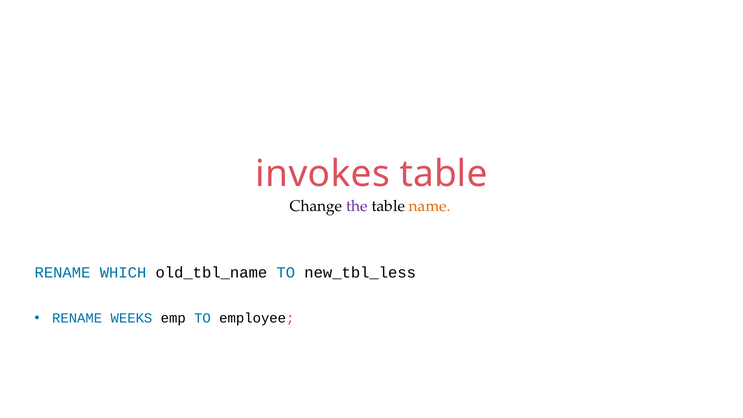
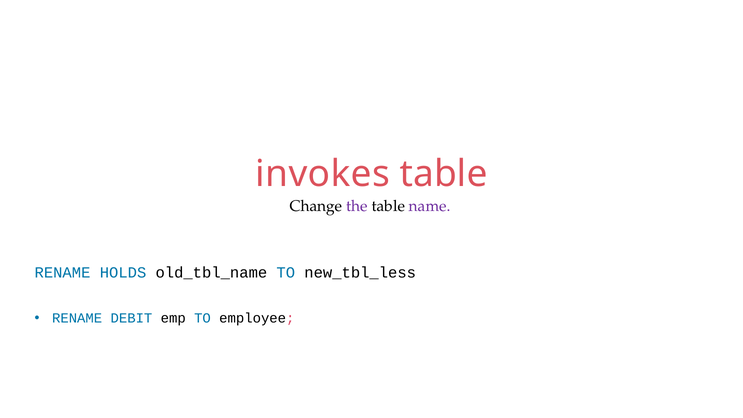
name colour: orange -> purple
WHICH: WHICH -> HOLDS
WEEKS: WEEKS -> DEBIT
